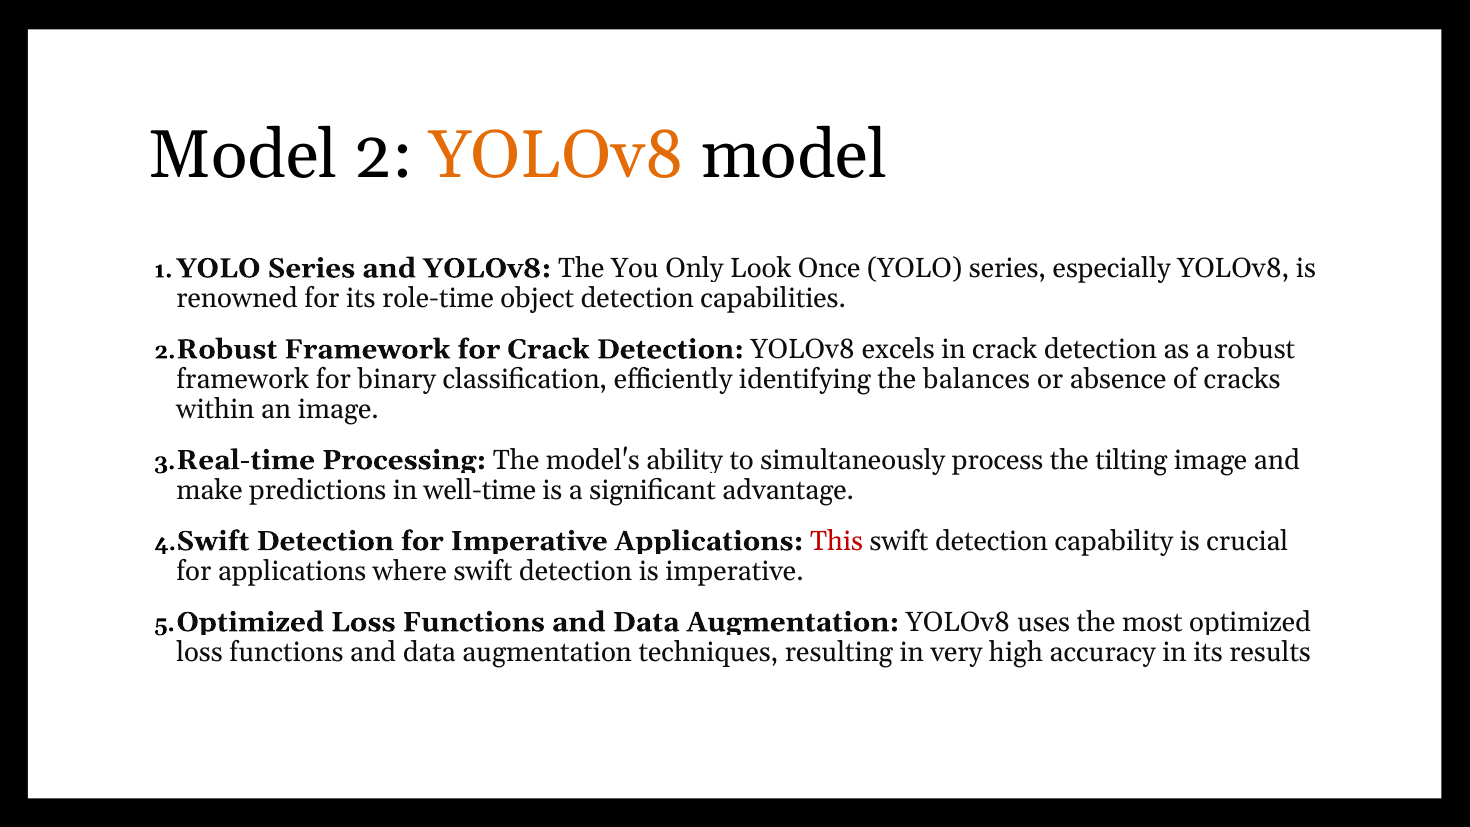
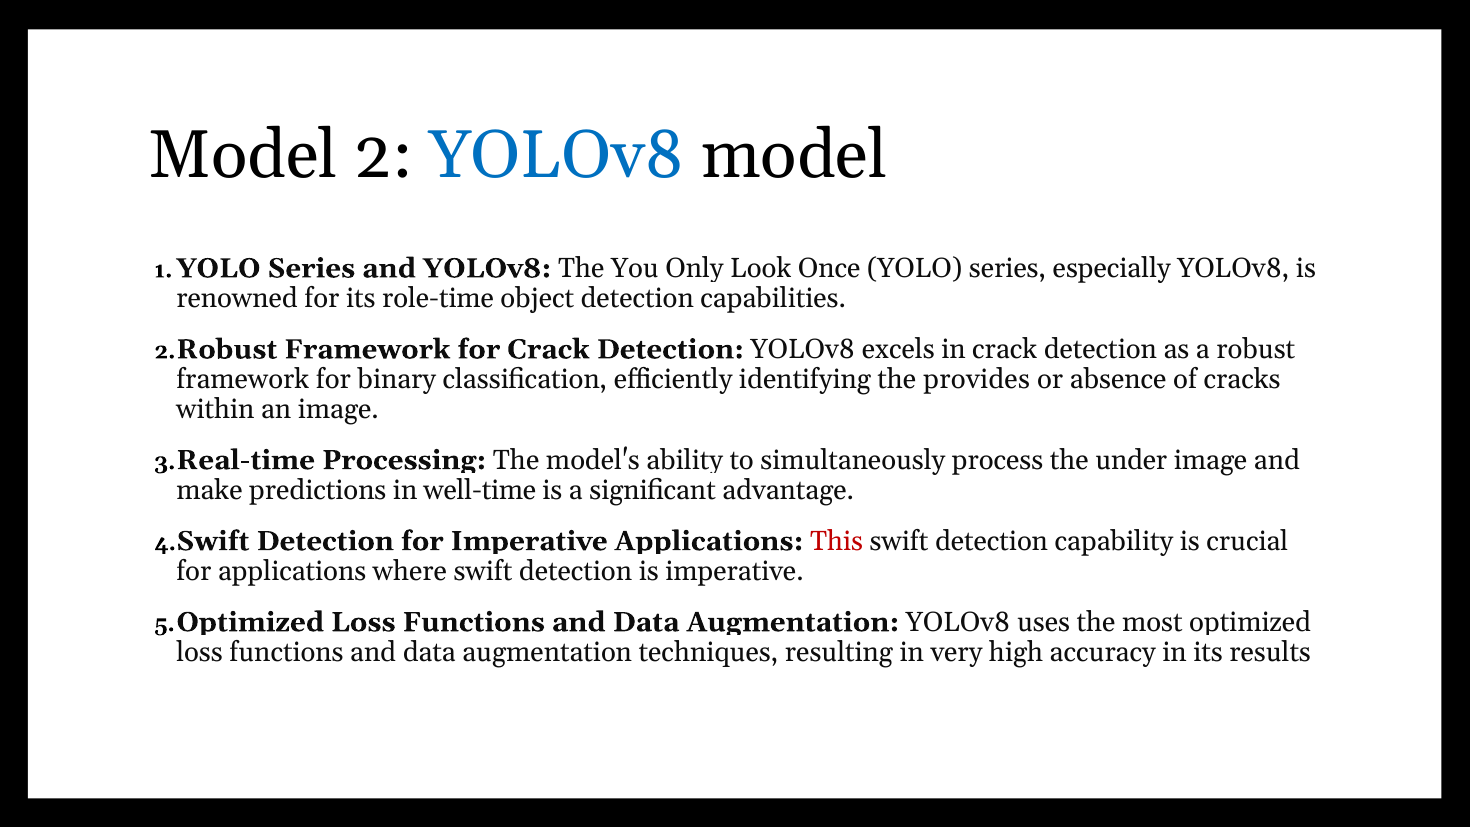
YOLOv8 at (557, 155) colour: orange -> blue
balances: balances -> provides
tilting: tilting -> under
